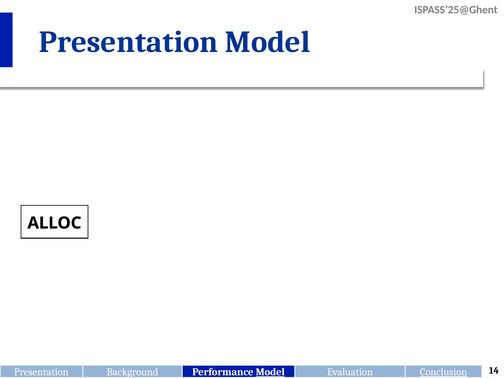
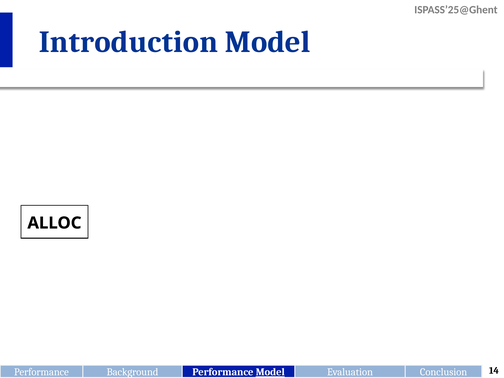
Presentation at (128, 42): Presentation -> Introduction
Presentation at (41, 372): Presentation -> Performance
Conclusion underline: present -> none
